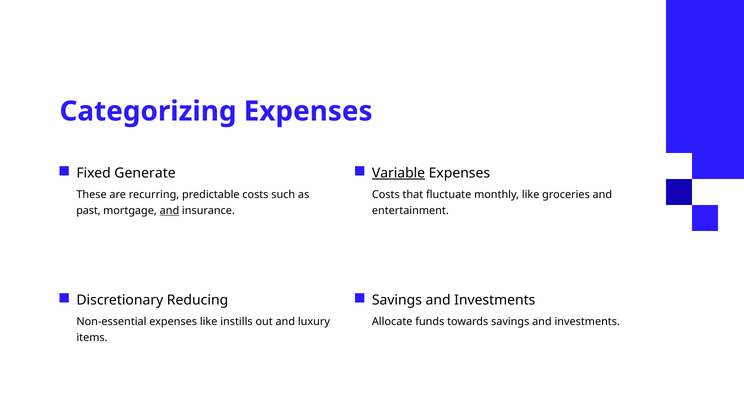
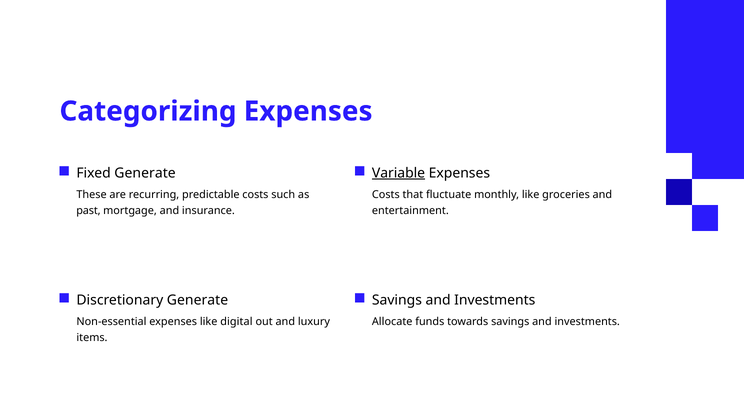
and at (169, 211) underline: present -> none
Discretionary Reducing: Reducing -> Generate
instills: instills -> digital
